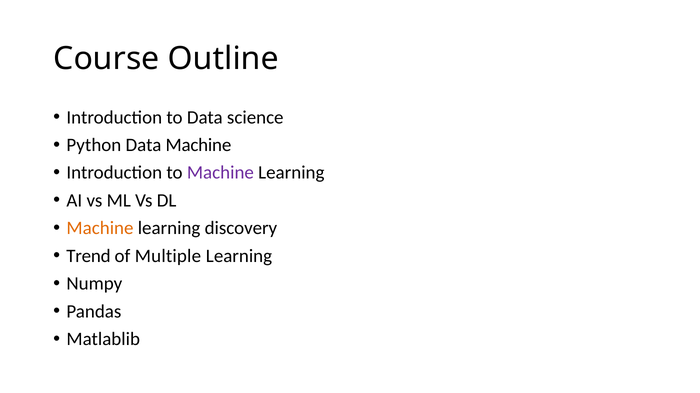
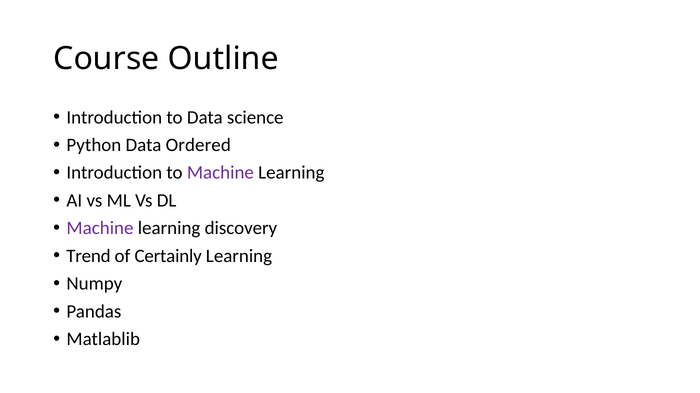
Data Machine: Machine -> Ordered
Machine at (100, 229) colour: orange -> purple
Multiple: Multiple -> Certainly
